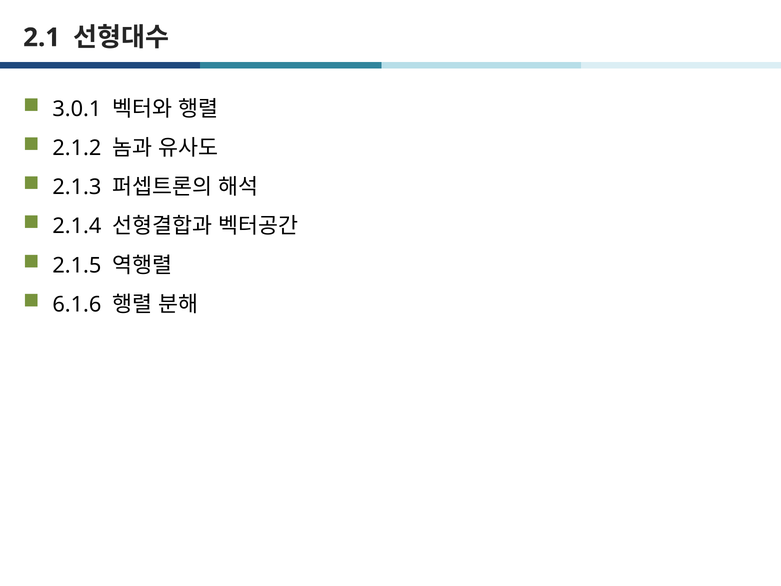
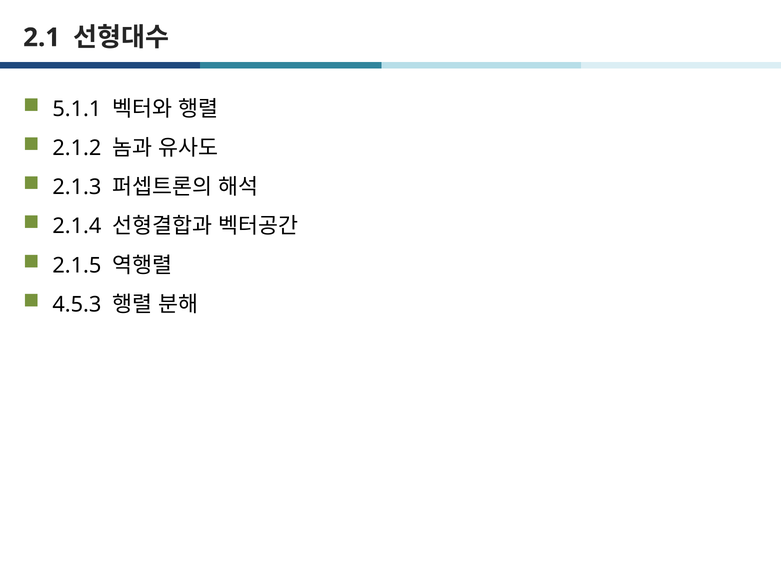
3.0.1: 3.0.1 -> 5.1.1
6.1.6: 6.1.6 -> 4.5.3
